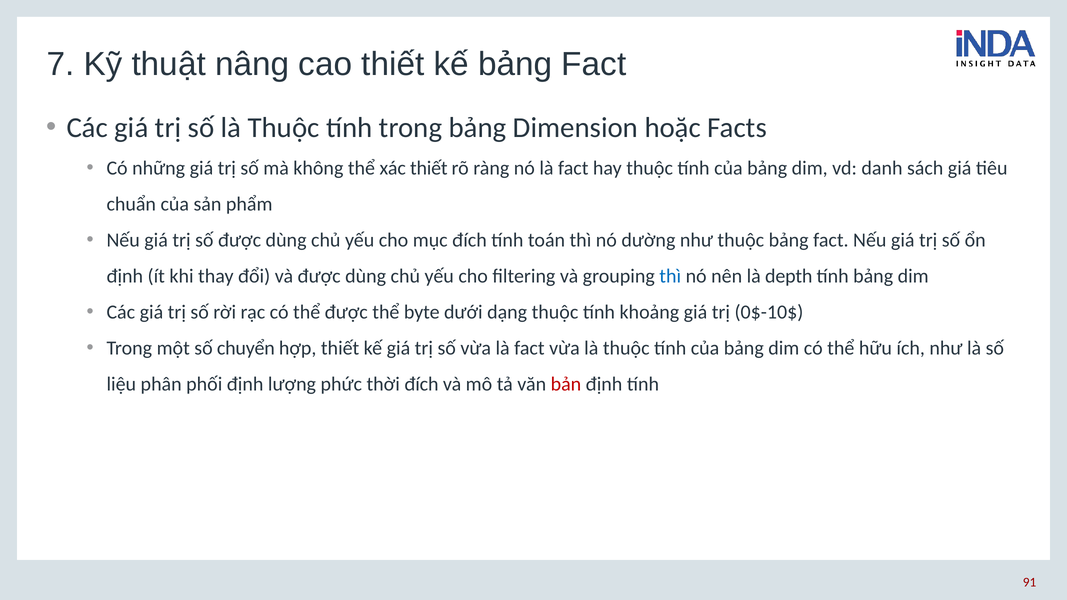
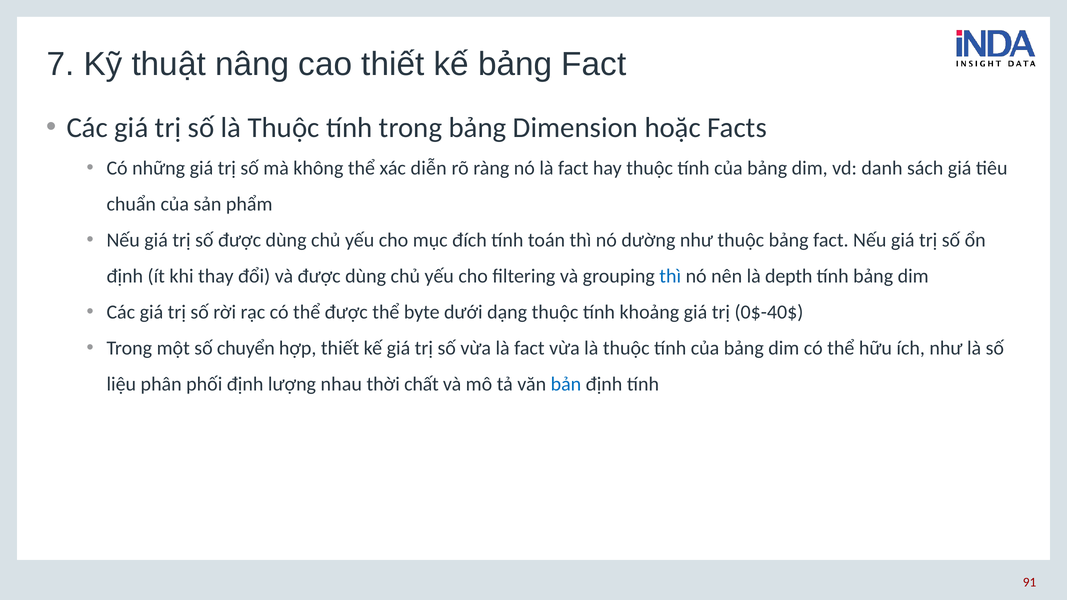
xác thiết: thiết -> diễn
0$-10$: 0$-10$ -> 0$-40$
phức: phức -> nhau
thời đích: đích -> chất
bản colour: red -> blue
